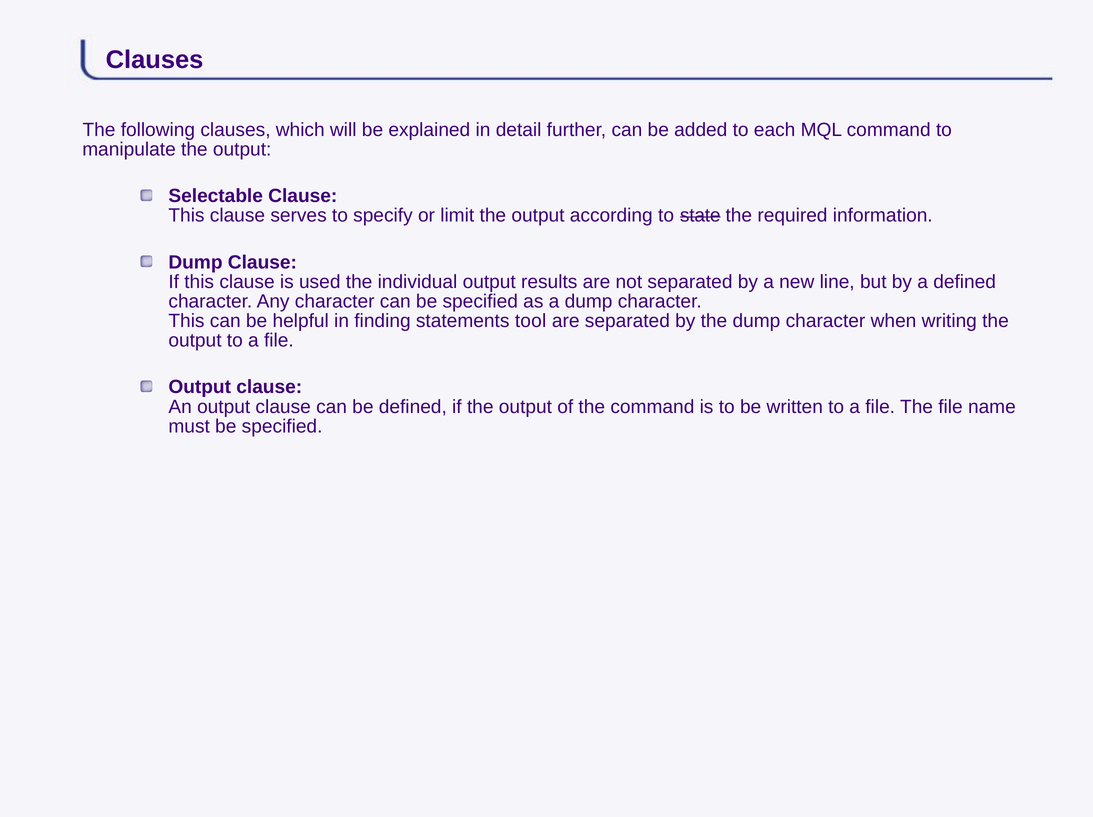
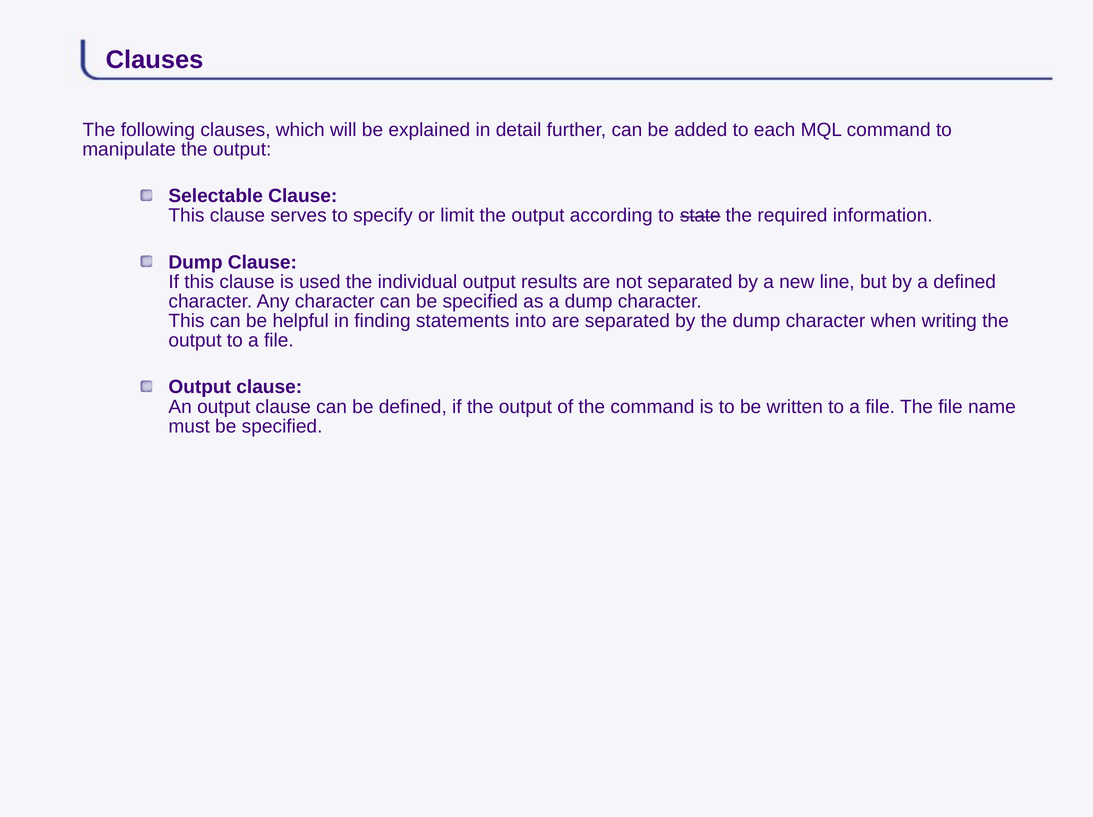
tool: tool -> into
